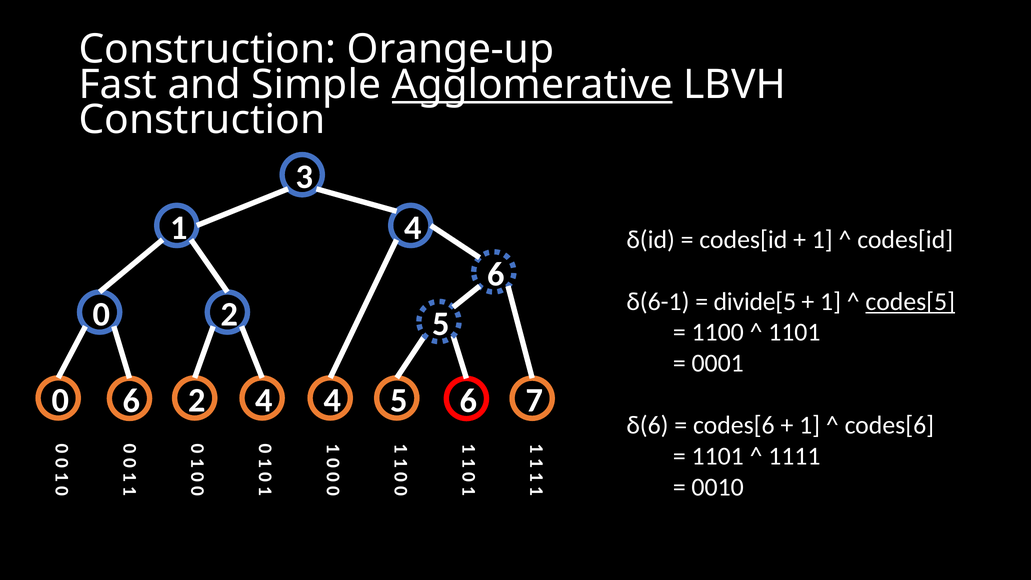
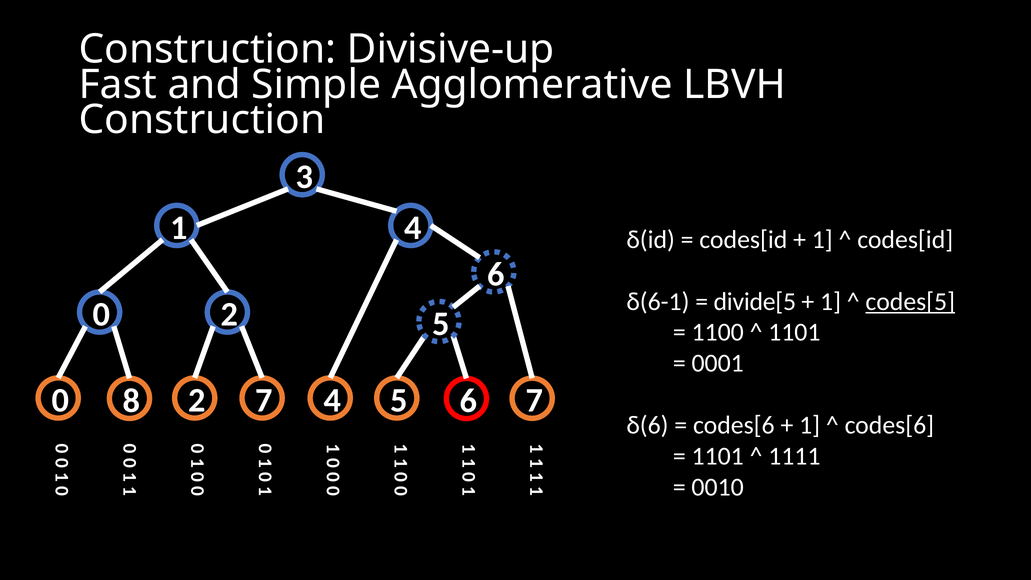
Orange-up: Orange-up -> Divisive-up
Agglomerative underline: present -> none
0 6: 6 -> 8
2 4: 4 -> 7
